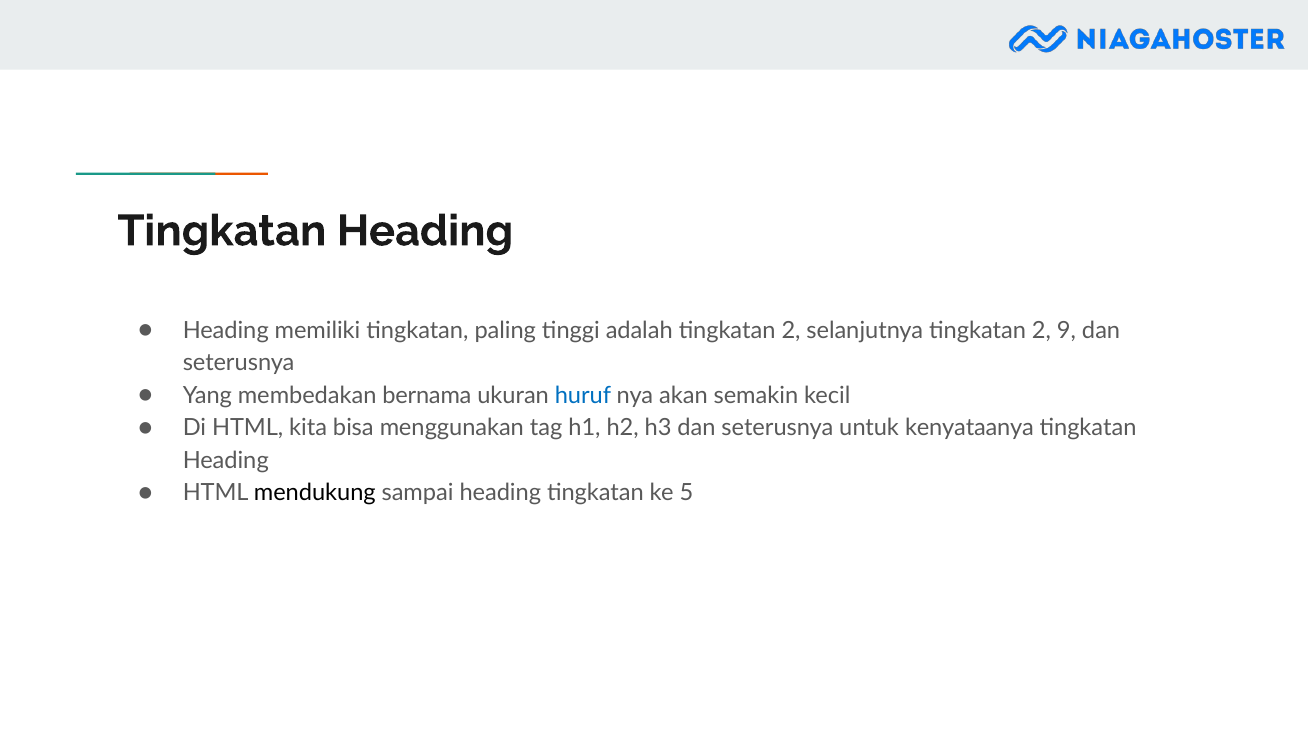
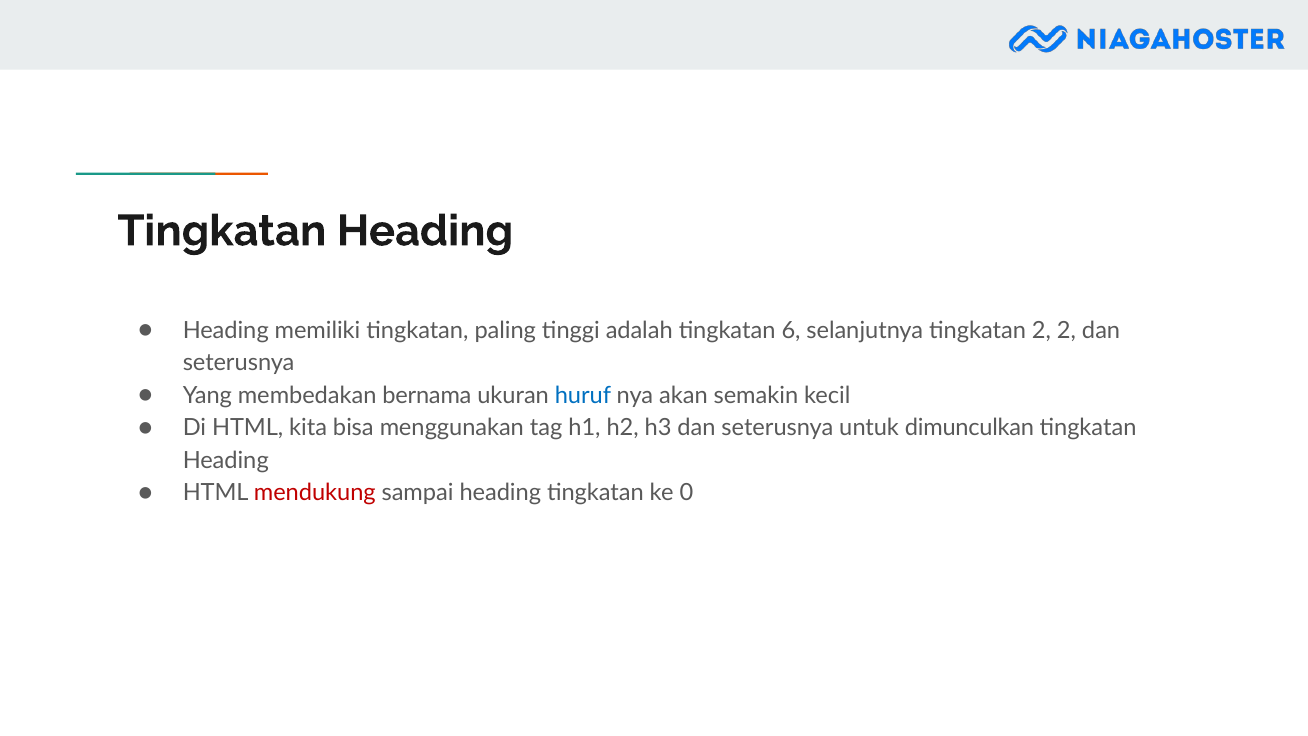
adalah tingkatan 2: 2 -> 6
2 9: 9 -> 2
kenyataanya: kenyataanya -> dimunculkan
mendukung colour: black -> red
5: 5 -> 0
